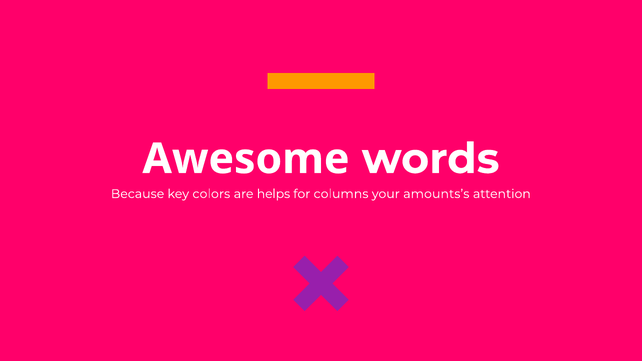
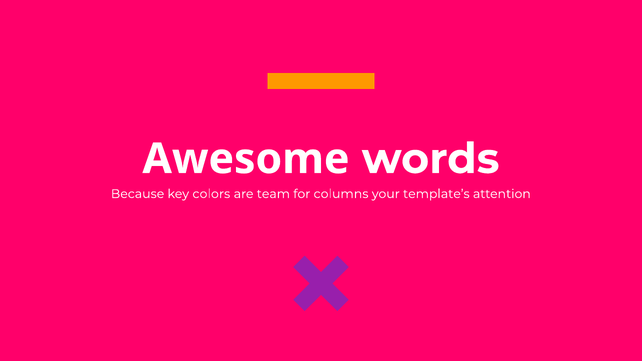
helps: helps -> team
amounts’s: amounts’s -> template’s
